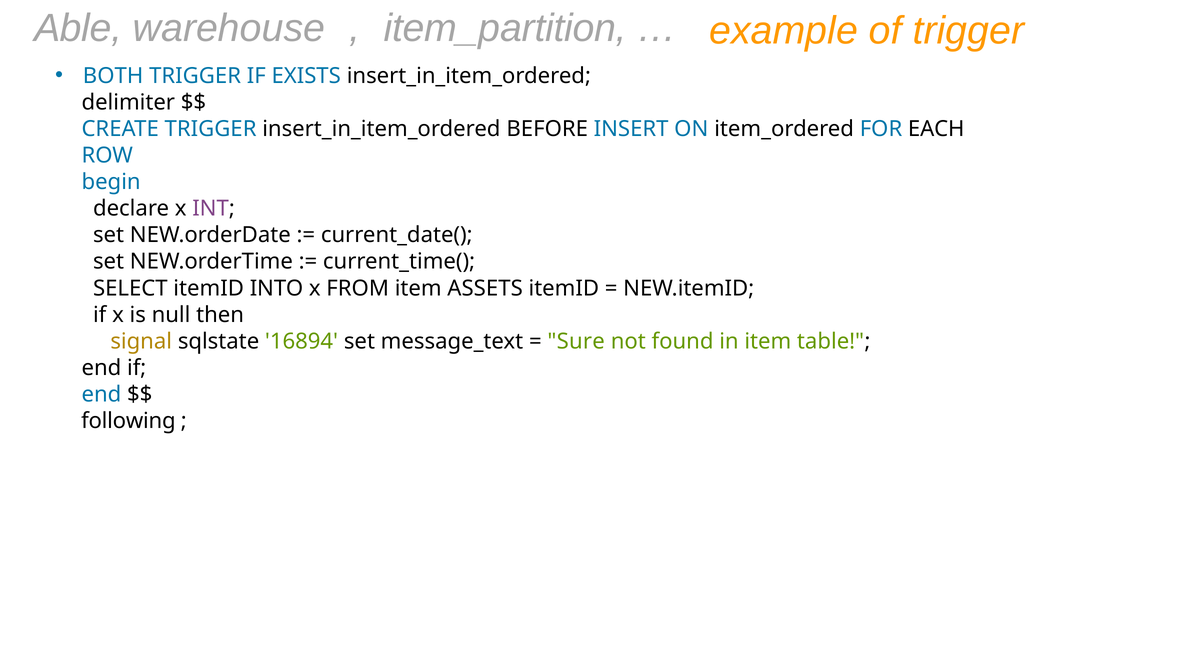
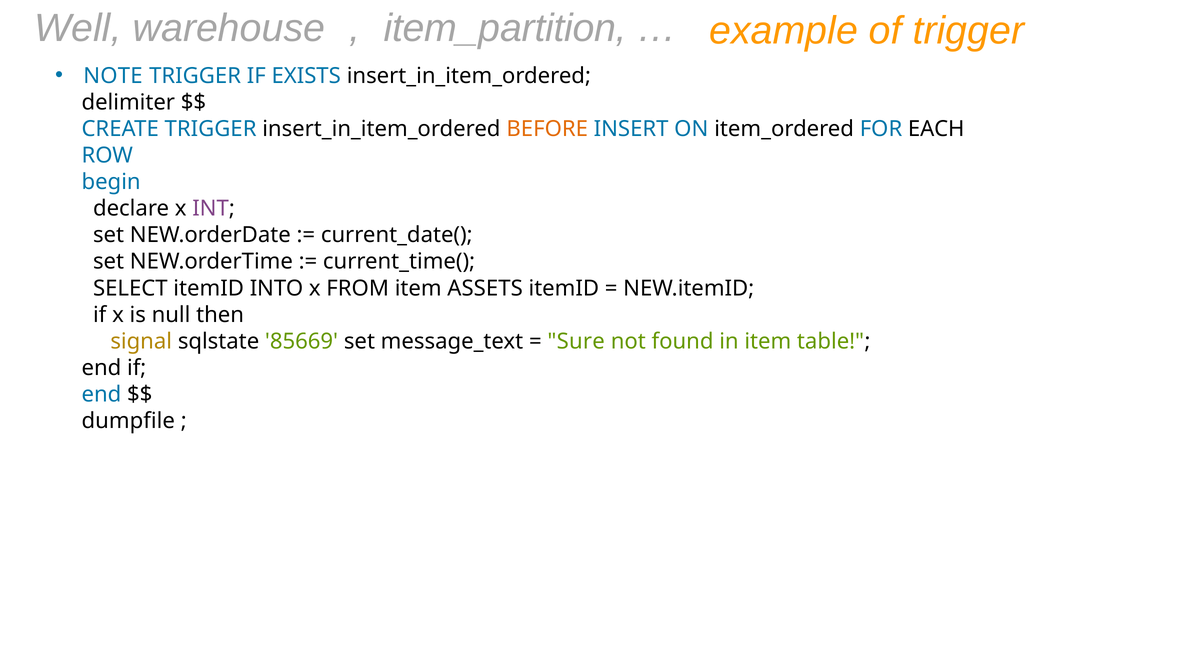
Able: Able -> Well
BOTH: BOTH -> NOTE
BEFORE colour: black -> orange
16894: 16894 -> 85669
following: following -> dumpfile
